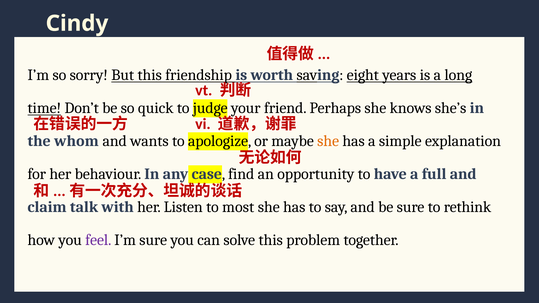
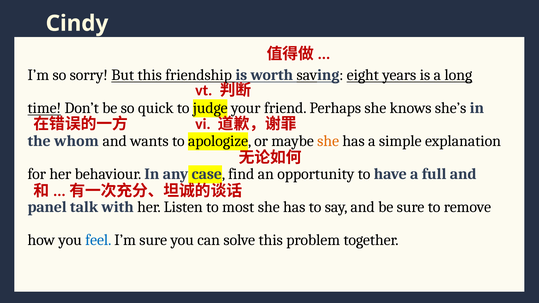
claim: claim -> panel
rethink: rethink -> remove
feel colour: purple -> blue
